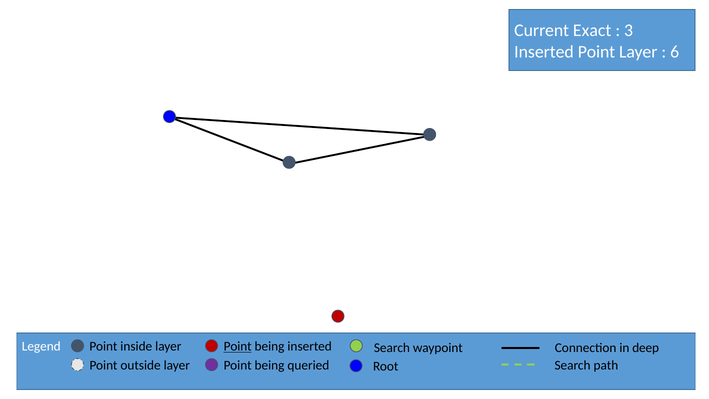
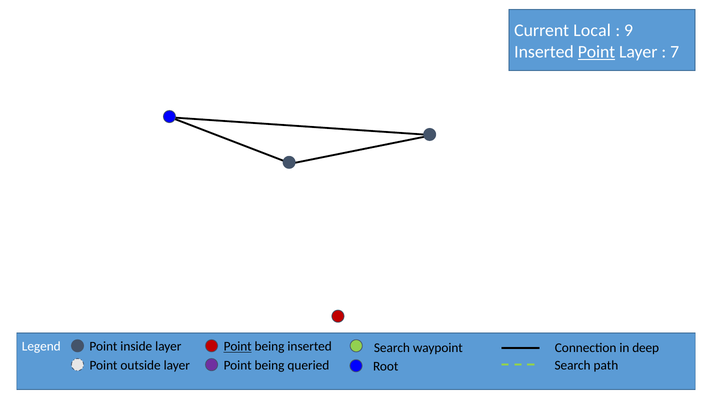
Exact: Exact -> Local
3: 3 -> 9
Point at (596, 52) underline: none -> present
6: 6 -> 7
